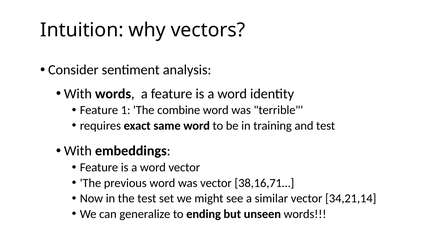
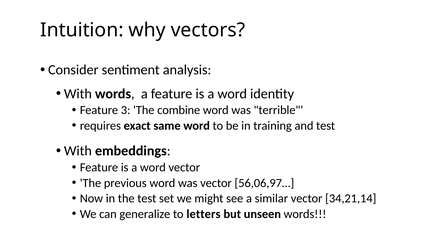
1: 1 -> 3
38,16,71…: 38,16,71… -> 56,06,97…
ending: ending -> letters
